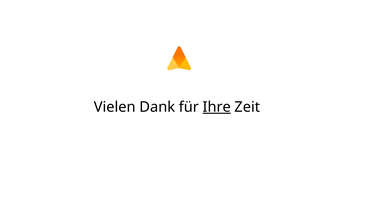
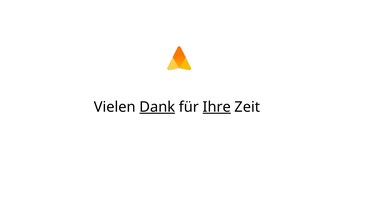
Dank underline: none -> present
